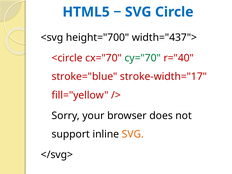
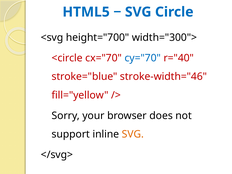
width="437">: width="437"> -> width="300">
cy="70 colour: green -> blue
stroke-width="17: stroke-width="17 -> stroke-width="46
